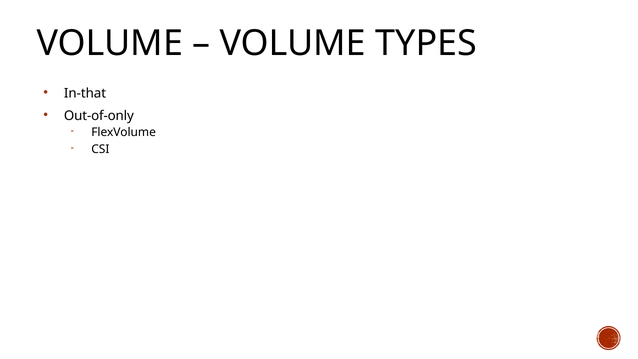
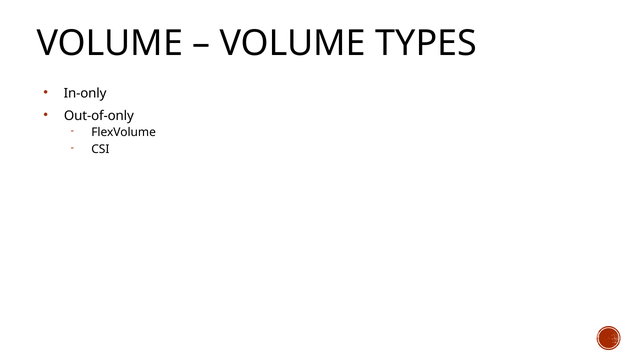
In-that: In-that -> In-only
